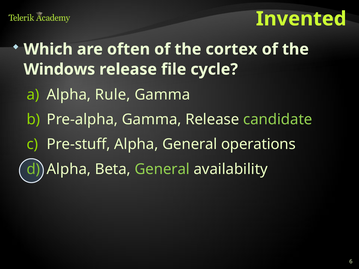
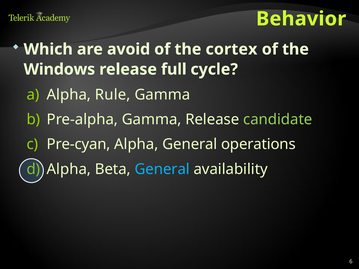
Invented: Invented -> Behavior
often: often -> avoid
file: file -> full
Pre-stuff: Pre-stuff -> Pre-cyan
General at (162, 169) colour: light green -> light blue
